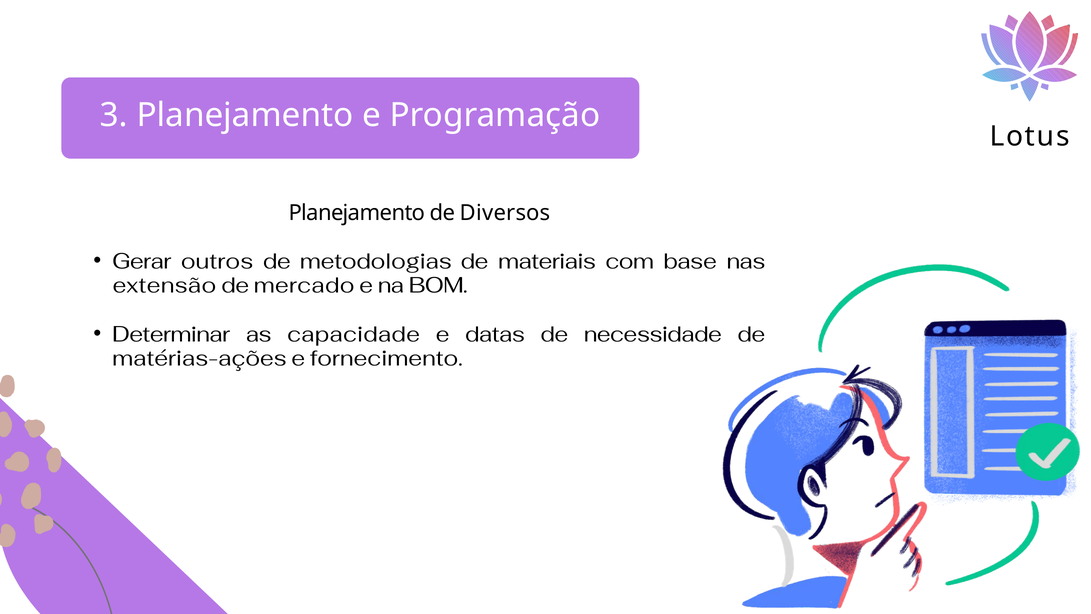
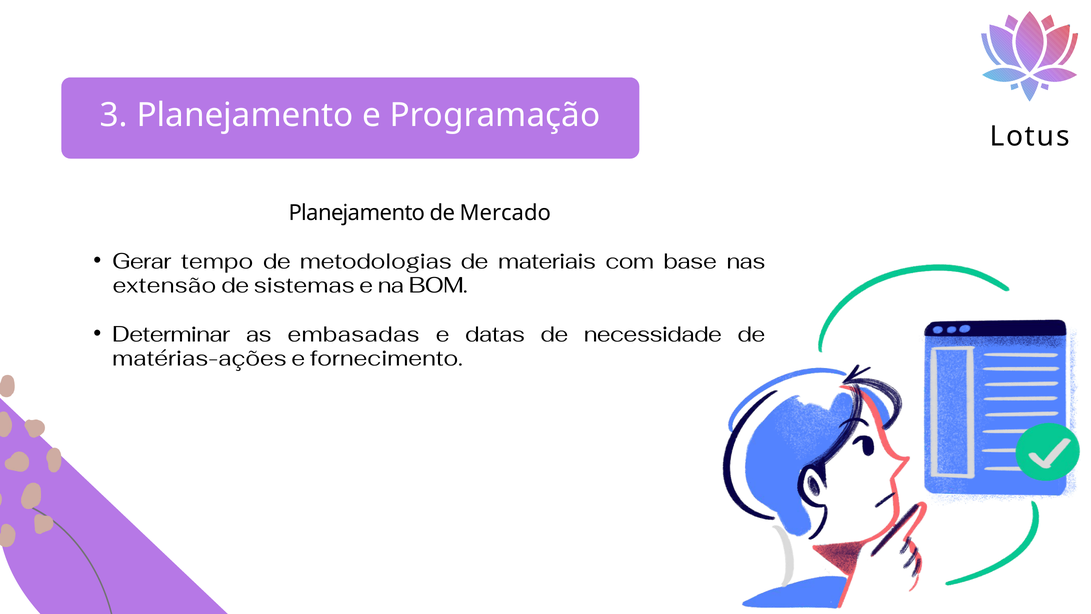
Diversos: Diversos -> Mercado
outros: outros -> tempo
mercado: mercado -> sistemas
capacidade: capacidade -> embasadas
